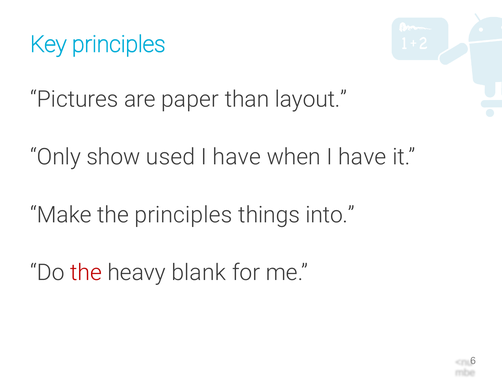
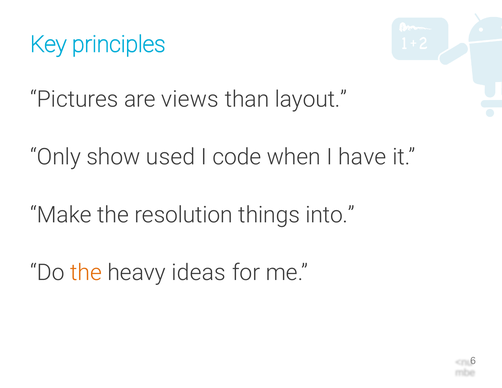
paper: paper -> views
have at (237, 157): have -> code
the principles: principles -> resolution
the at (86, 273) colour: red -> orange
blank: blank -> ideas
